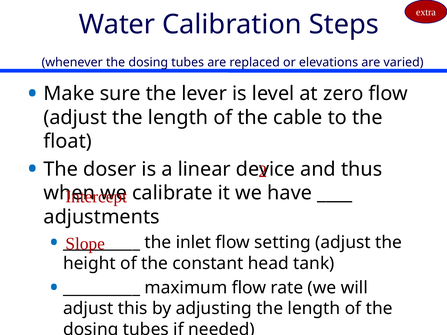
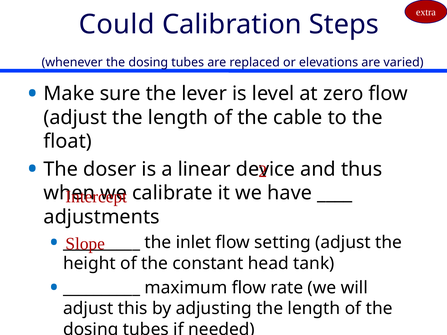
Water: Water -> Could
